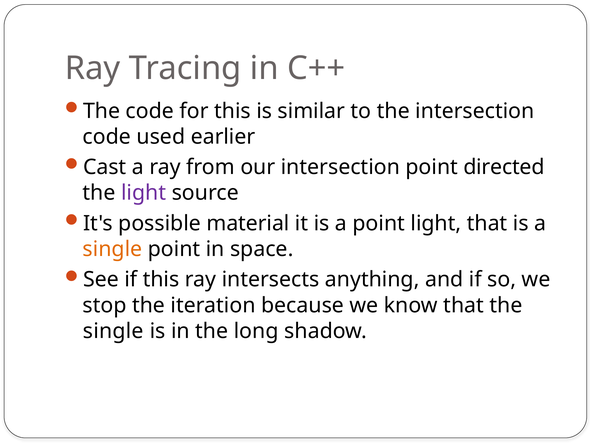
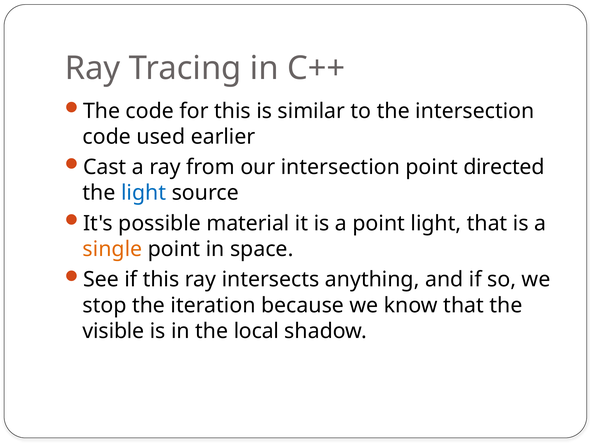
light at (144, 193) colour: purple -> blue
single at (113, 330): single -> visible
long: long -> local
